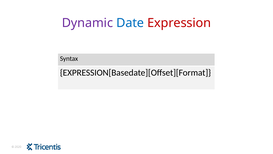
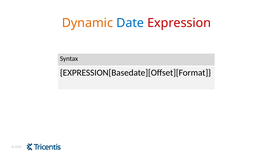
Dynamic colour: purple -> orange
